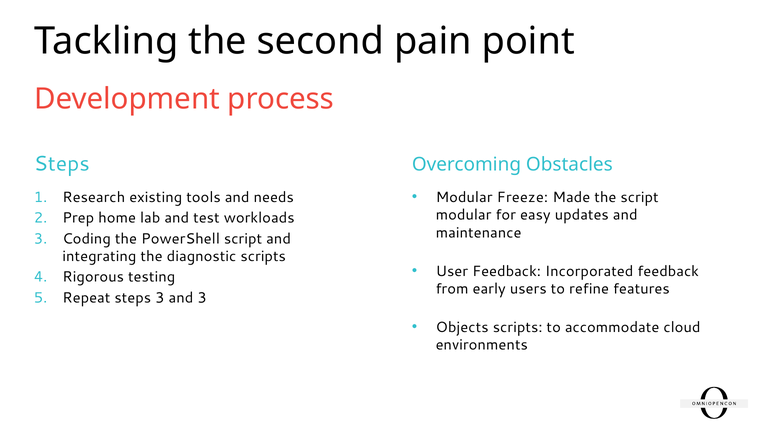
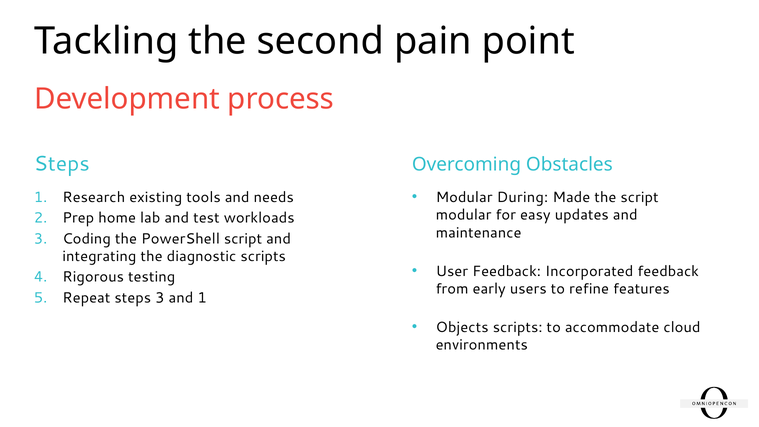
Freeze: Freeze -> During
and 3: 3 -> 1
